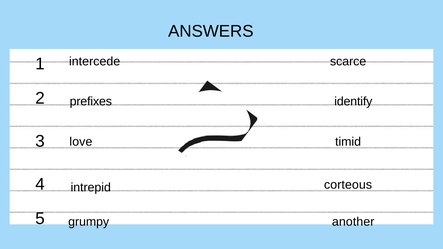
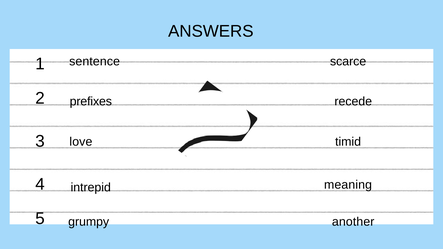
intercede: intercede -> sentence
identify: identify -> recede
corteous: corteous -> meaning
